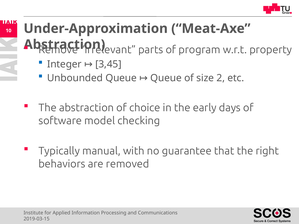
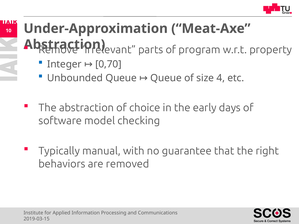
3,45: 3,45 -> 0,70
2: 2 -> 4
